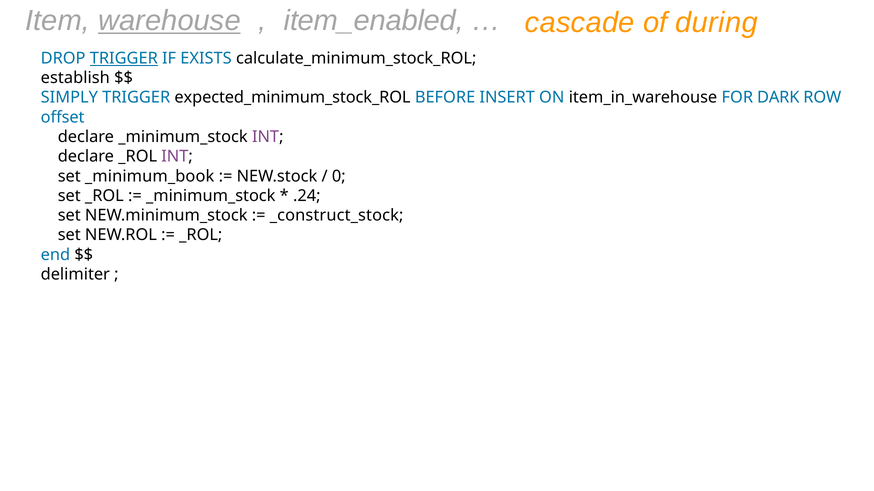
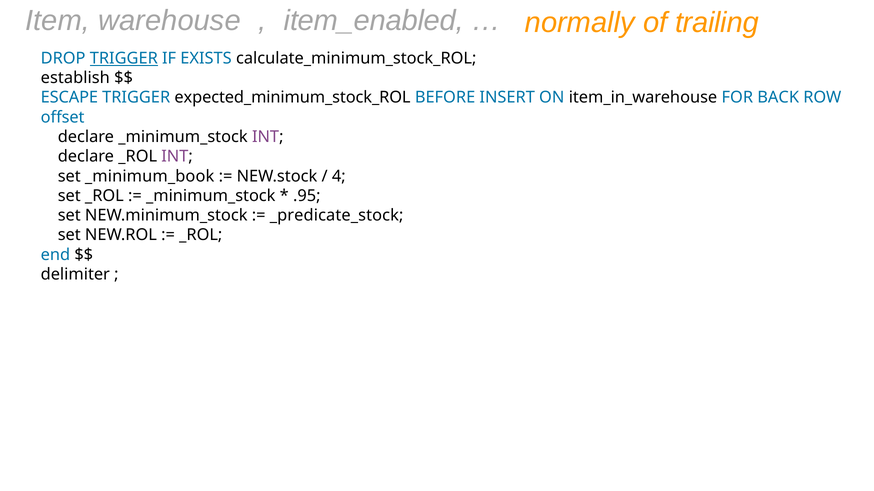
warehouse underline: present -> none
cascade: cascade -> normally
during: during -> trailing
SIMPLY: SIMPLY -> ESCAPE
DARK: DARK -> BACK
0: 0 -> 4
.24: .24 -> .95
_construct_stock: _construct_stock -> _predicate_stock
